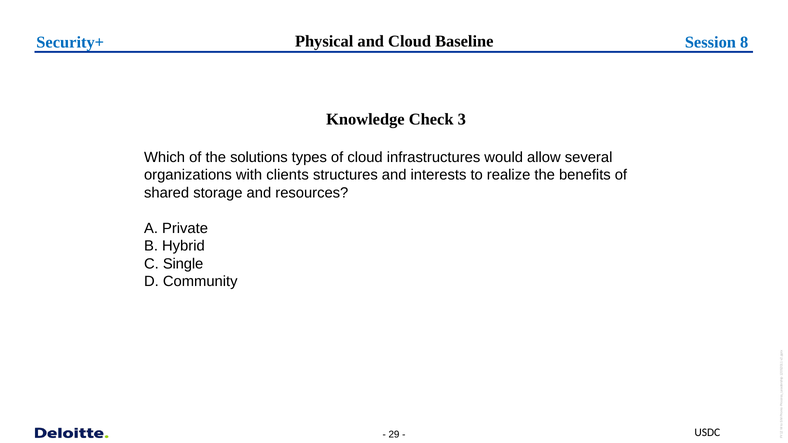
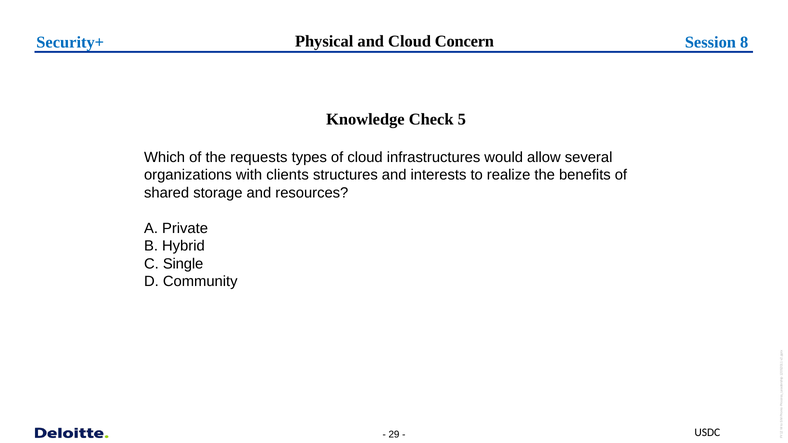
Baseline: Baseline -> Concern
Check 3: 3 -> 5
solutions: solutions -> requests
